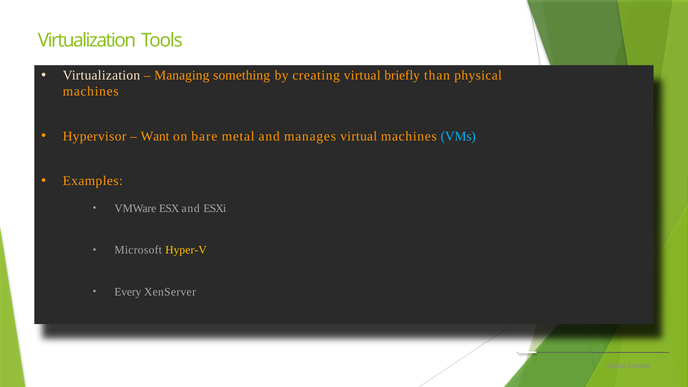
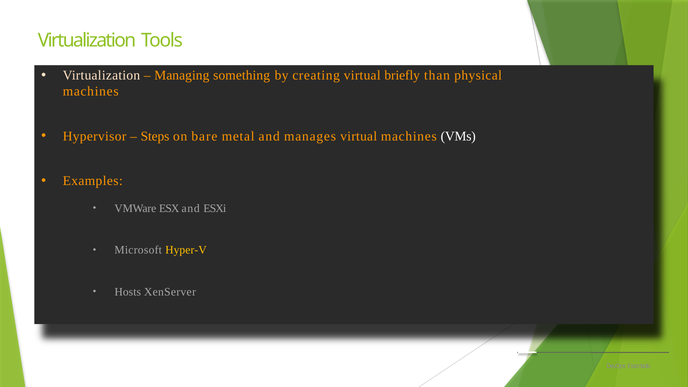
Want: Want -> Steps
VMs colour: light blue -> white
Every: Every -> Hosts
